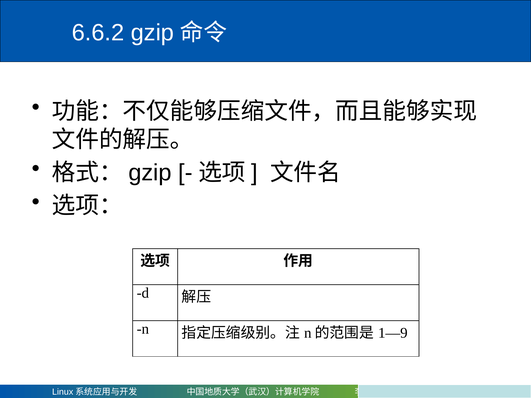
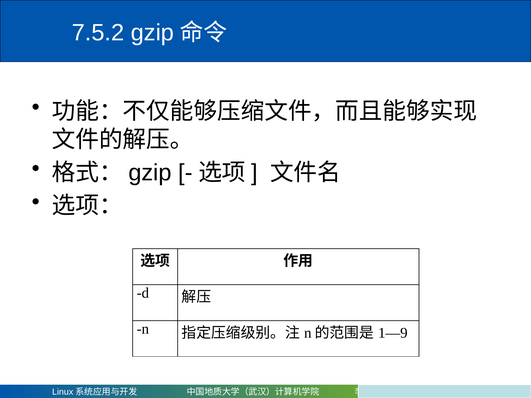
6.6.2: 6.6.2 -> 7.5.2
